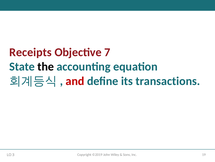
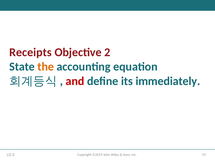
7: 7 -> 2
the colour: black -> orange
transactions: transactions -> immediately
